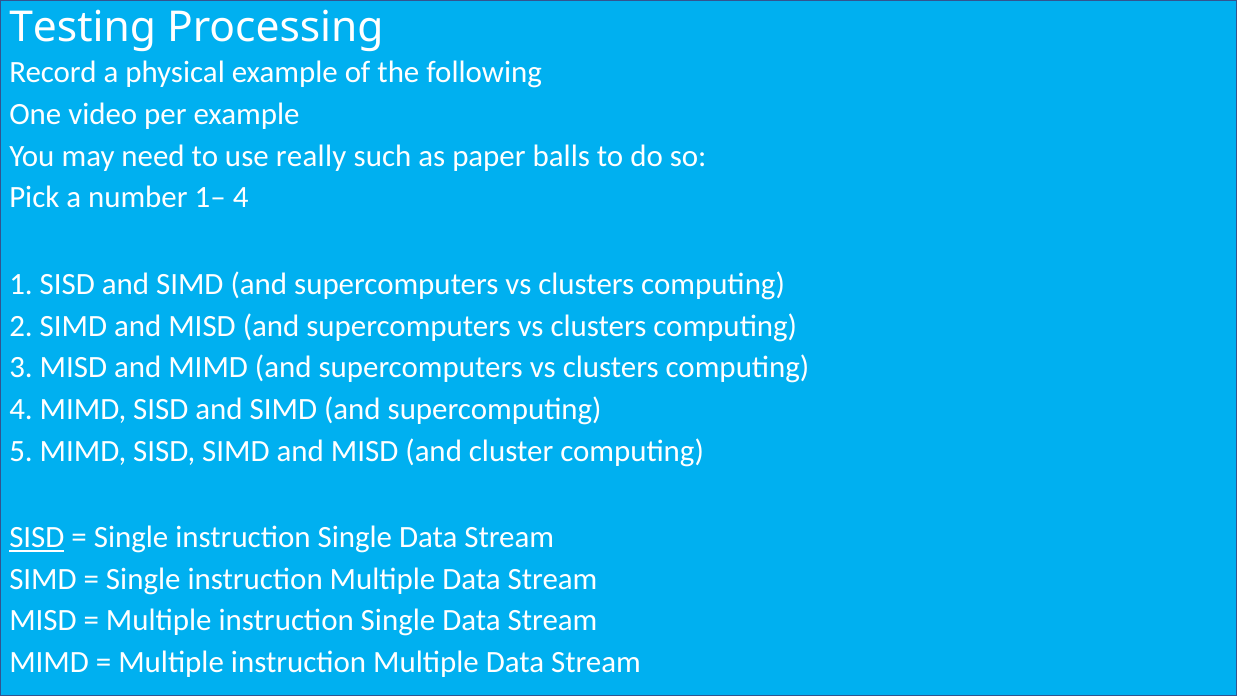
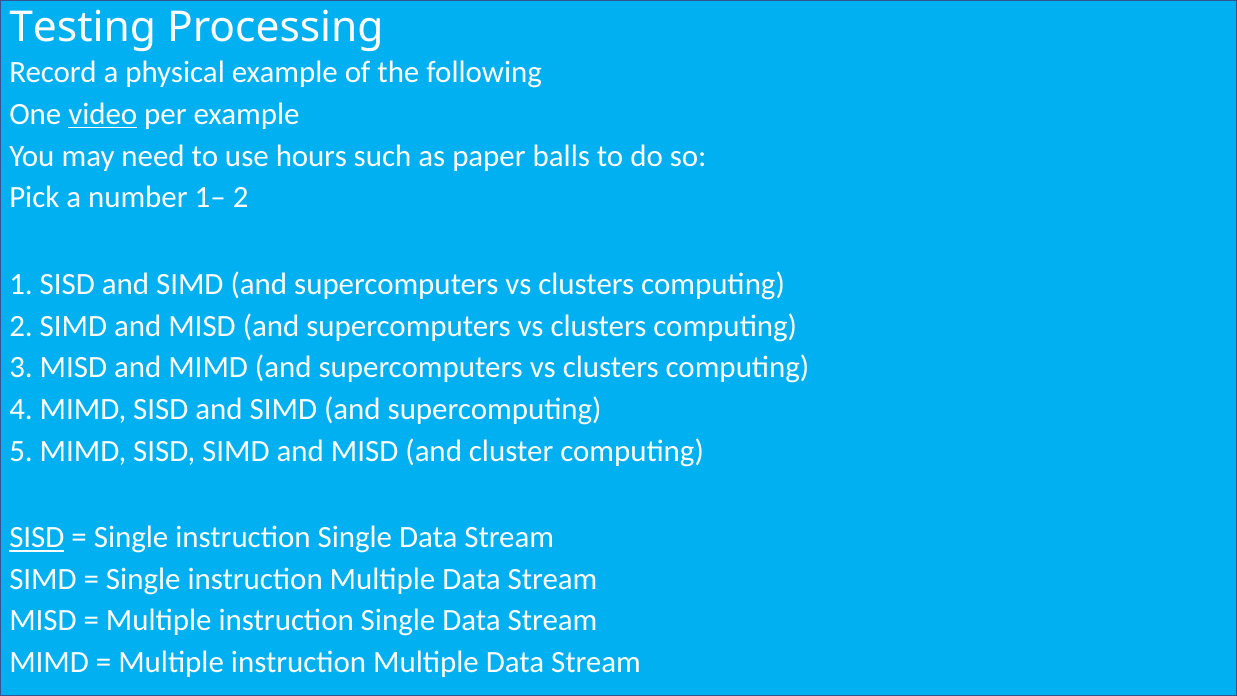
video underline: none -> present
really: really -> hours
1– 4: 4 -> 2
